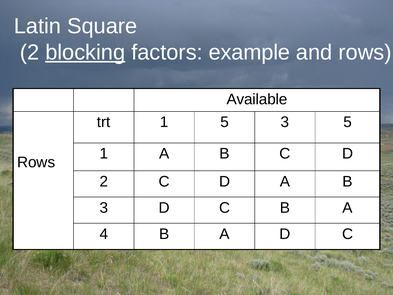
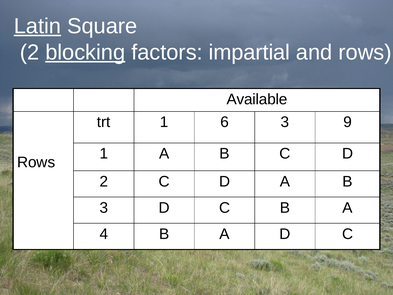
Latin underline: none -> present
example: example -> impartial
1 5: 5 -> 6
3 5: 5 -> 9
